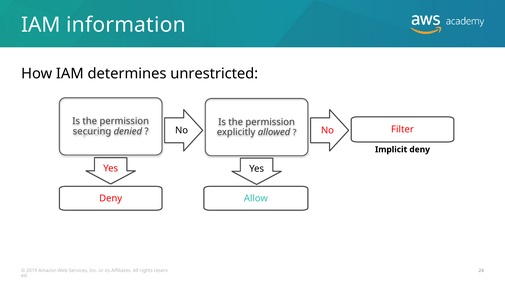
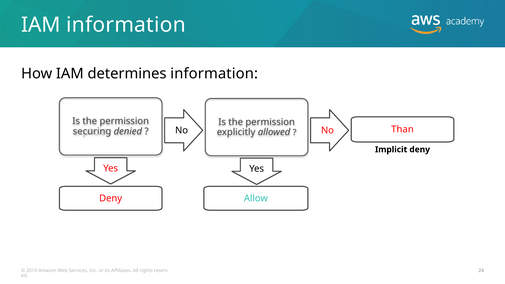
determines unrestricted: unrestricted -> information
Filter: Filter -> Than
